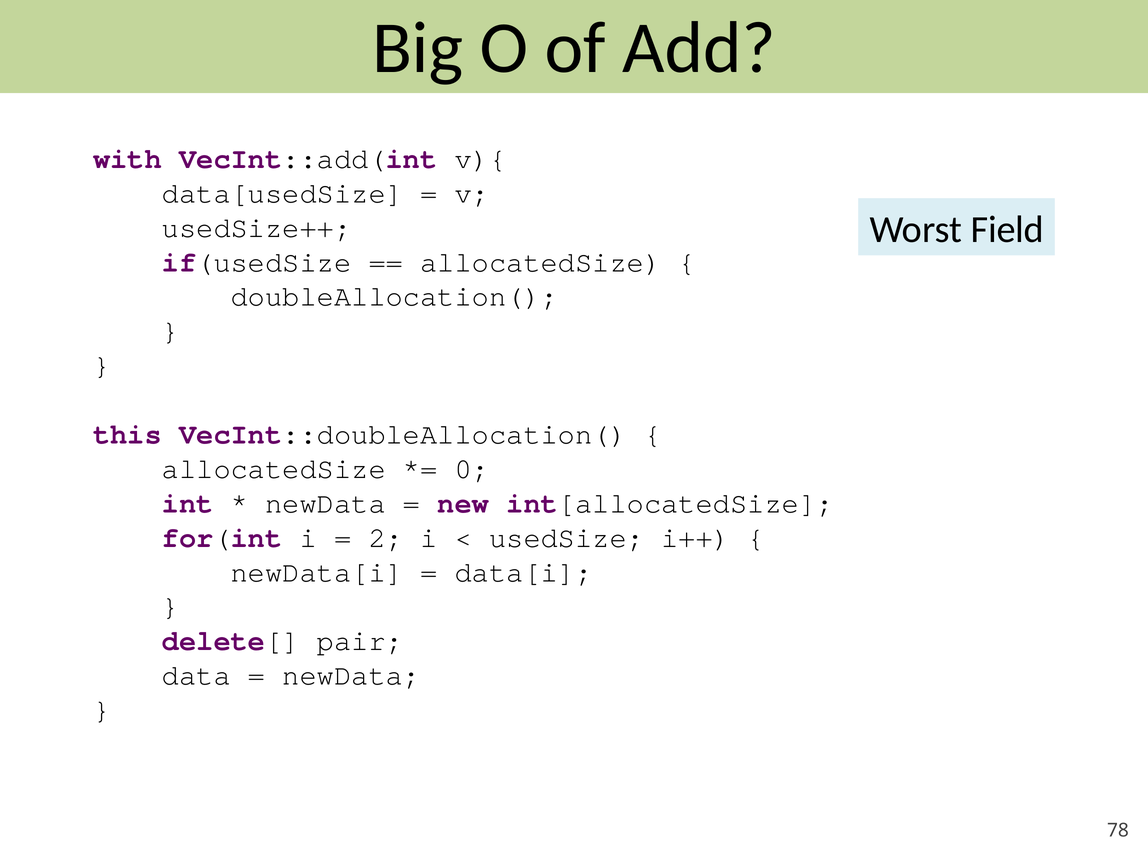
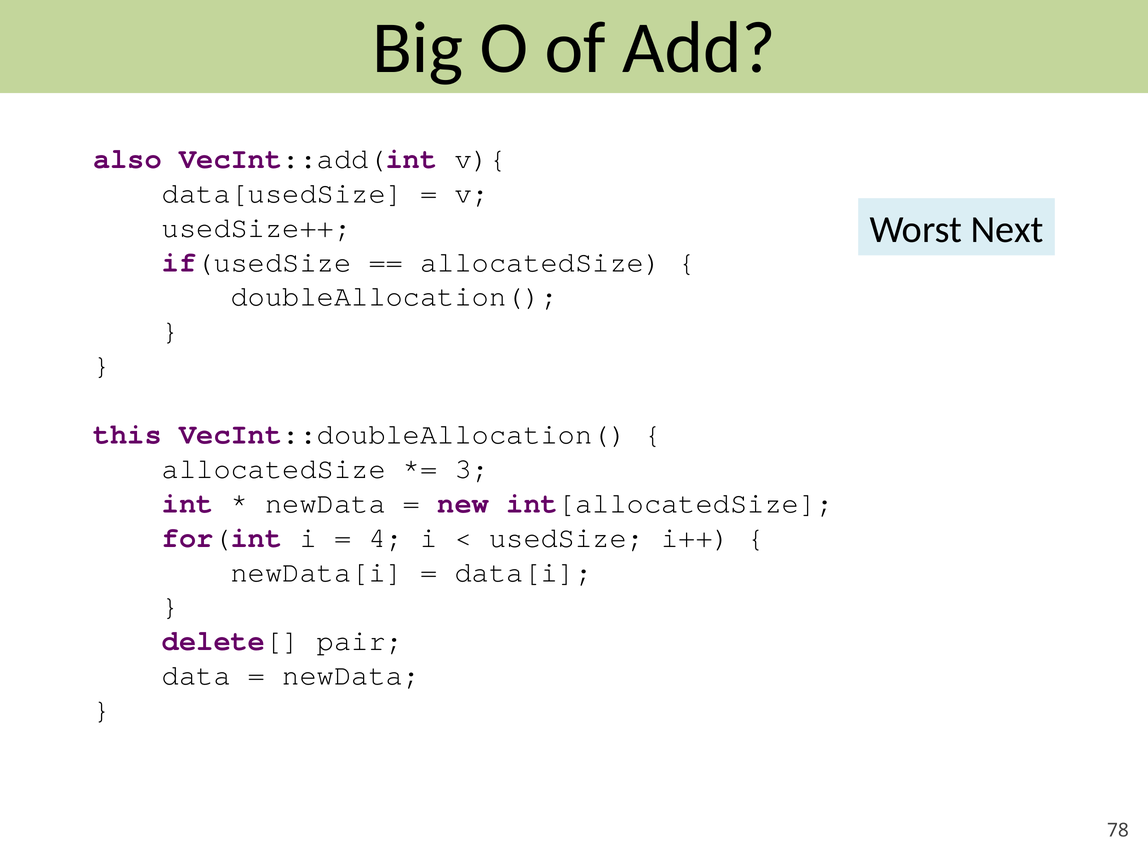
with: with -> also
Field: Field -> Next
0: 0 -> 3
2: 2 -> 4
